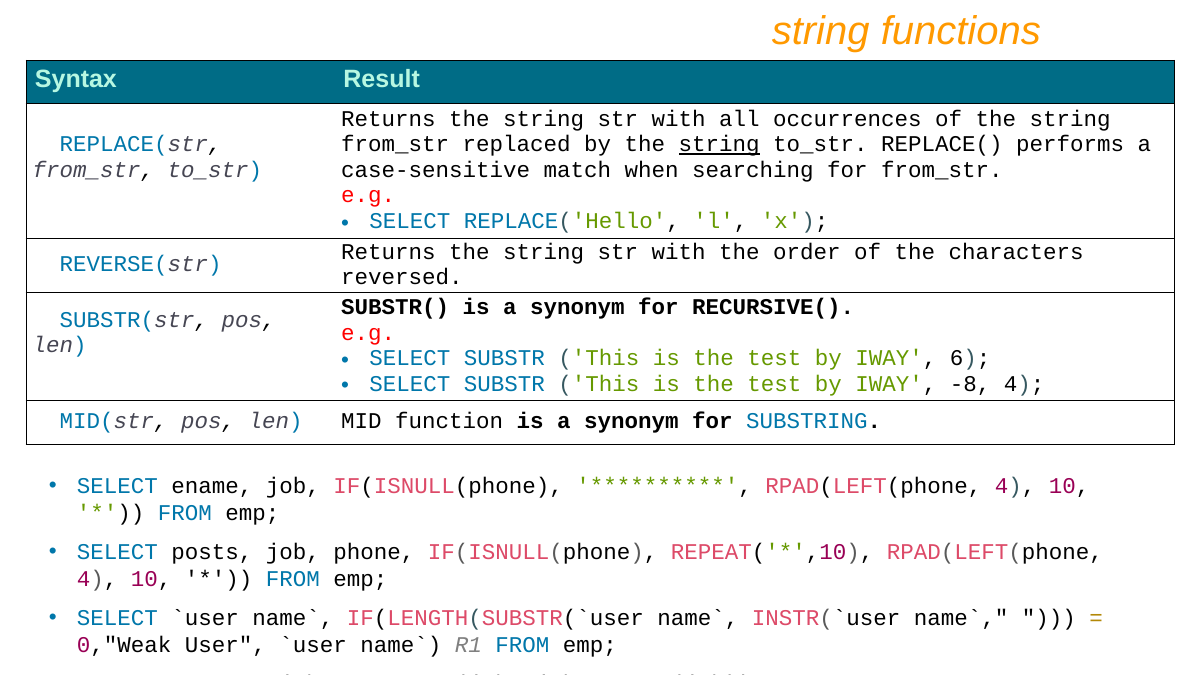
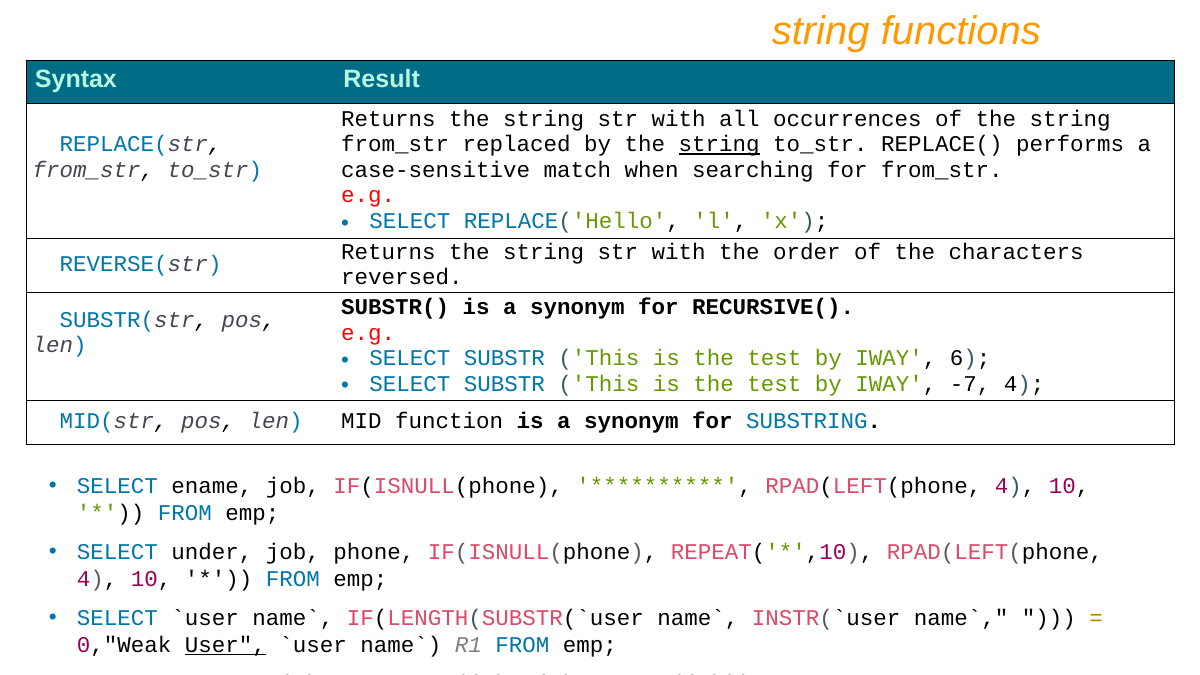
-8: -8 -> -7
posts: posts -> under
User underline: none -> present
